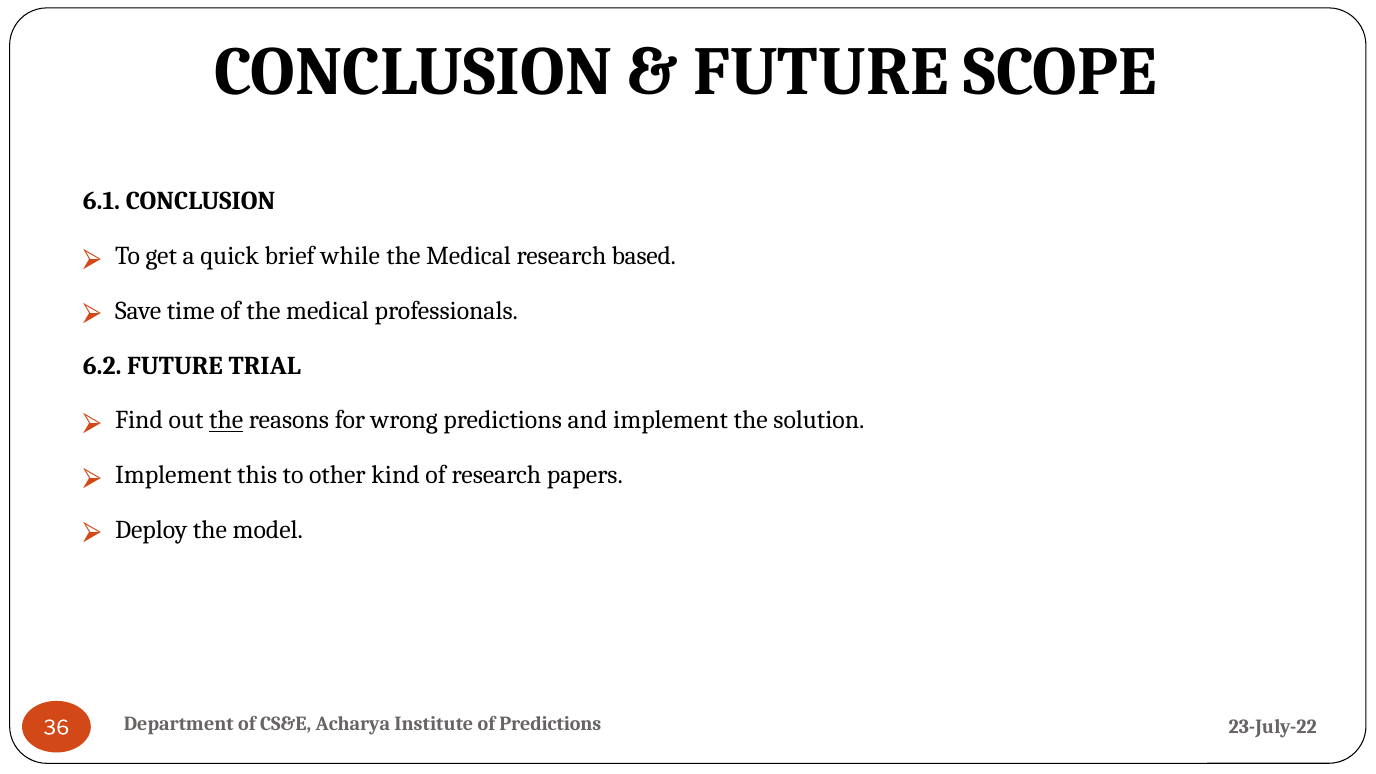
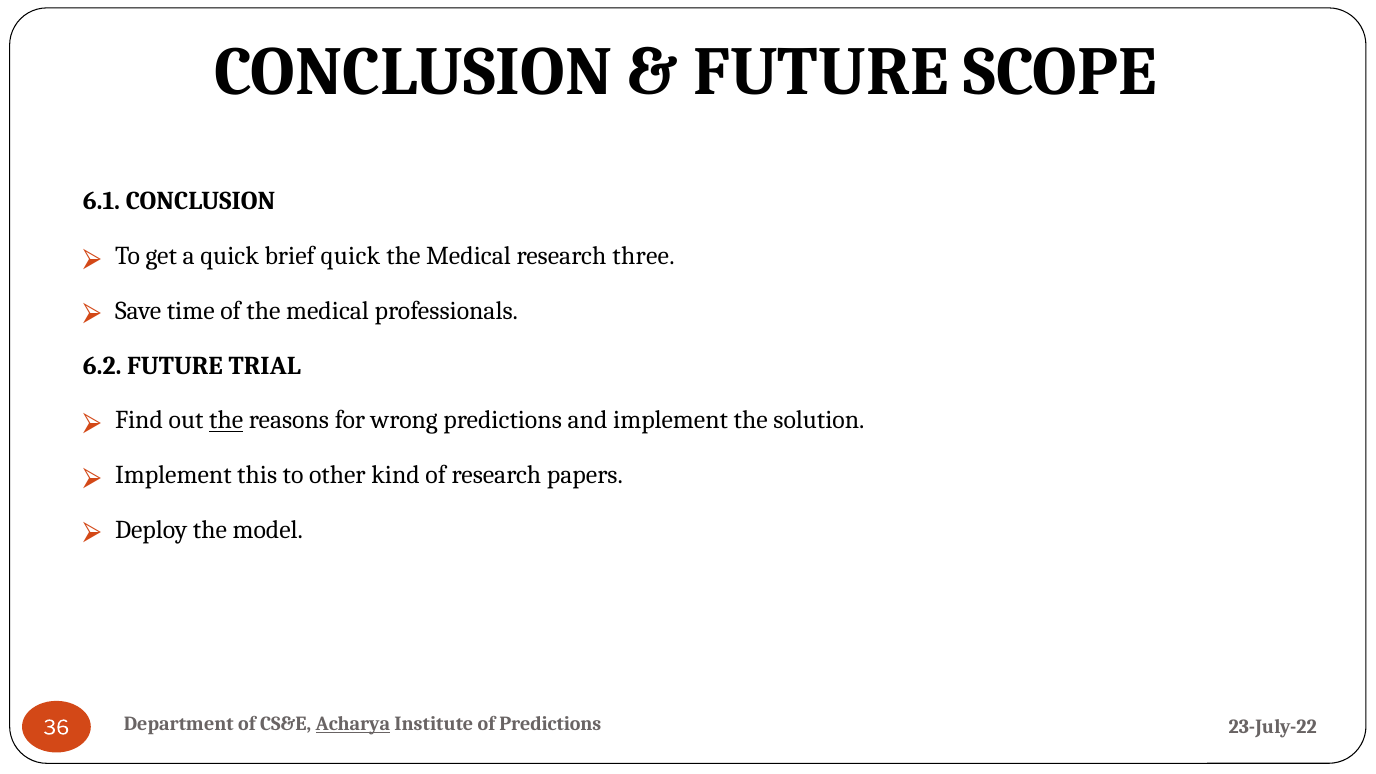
brief while: while -> quick
based: based -> three
Acharya underline: none -> present
